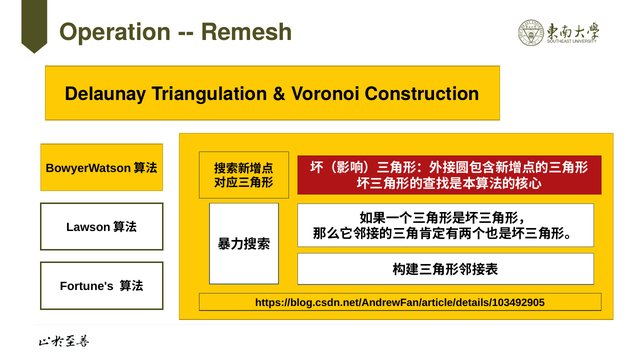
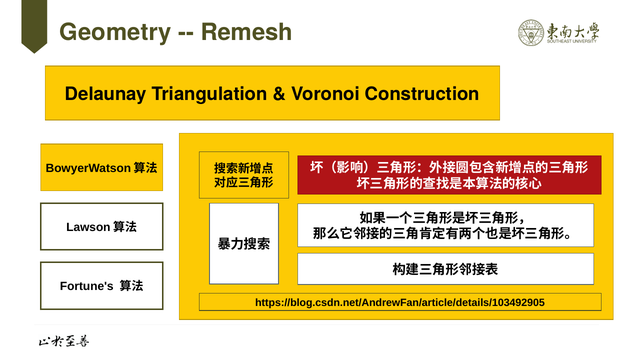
Operation: Operation -> Geometry
